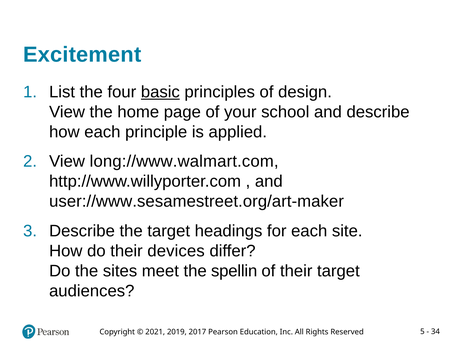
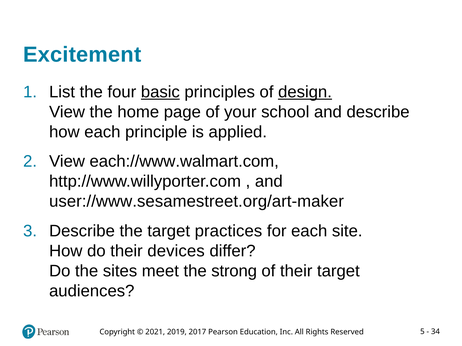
design underline: none -> present
long://www.walmart.com: long://www.walmart.com -> each://www.walmart.com
headings: headings -> practices
spellin: spellin -> strong
